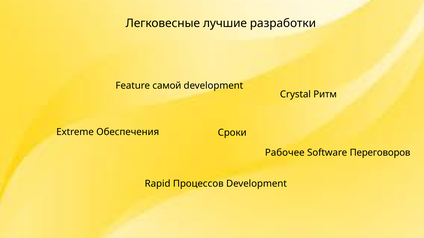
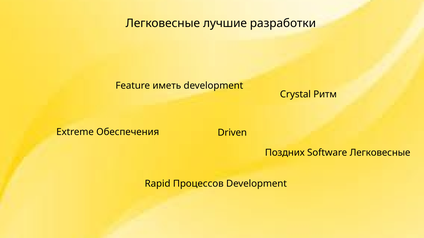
самой: самой -> иметь
Сроки: Сроки -> Driven
Рабочее: Рабочее -> Поздних
Software Переговоров: Переговоров -> Легковесные
